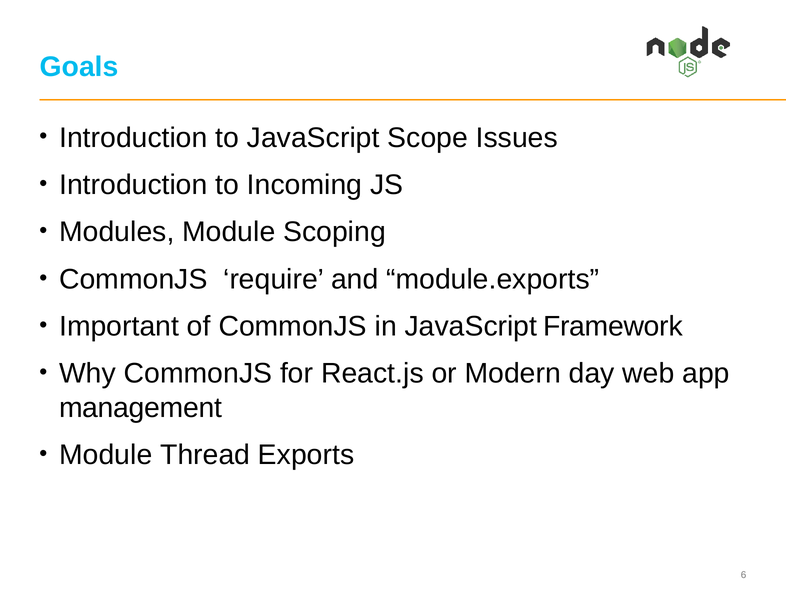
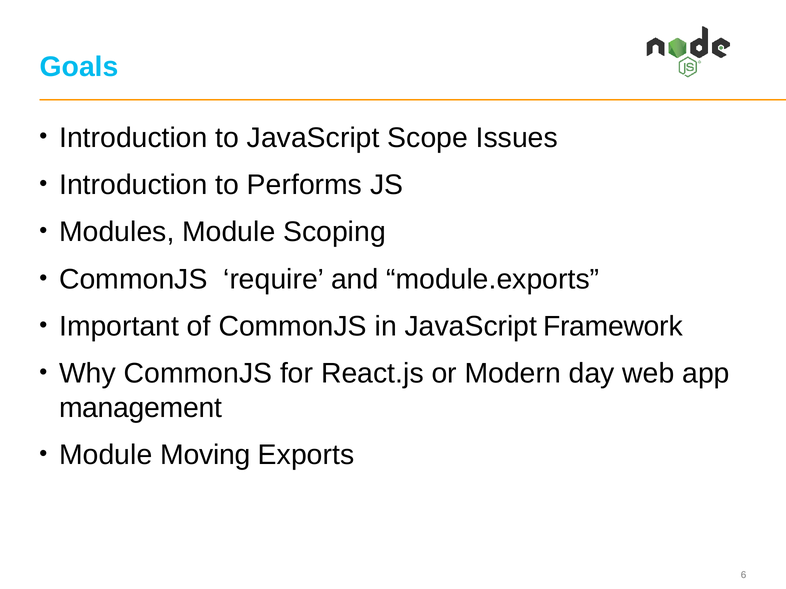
Incoming: Incoming -> Performs
Thread: Thread -> Moving
